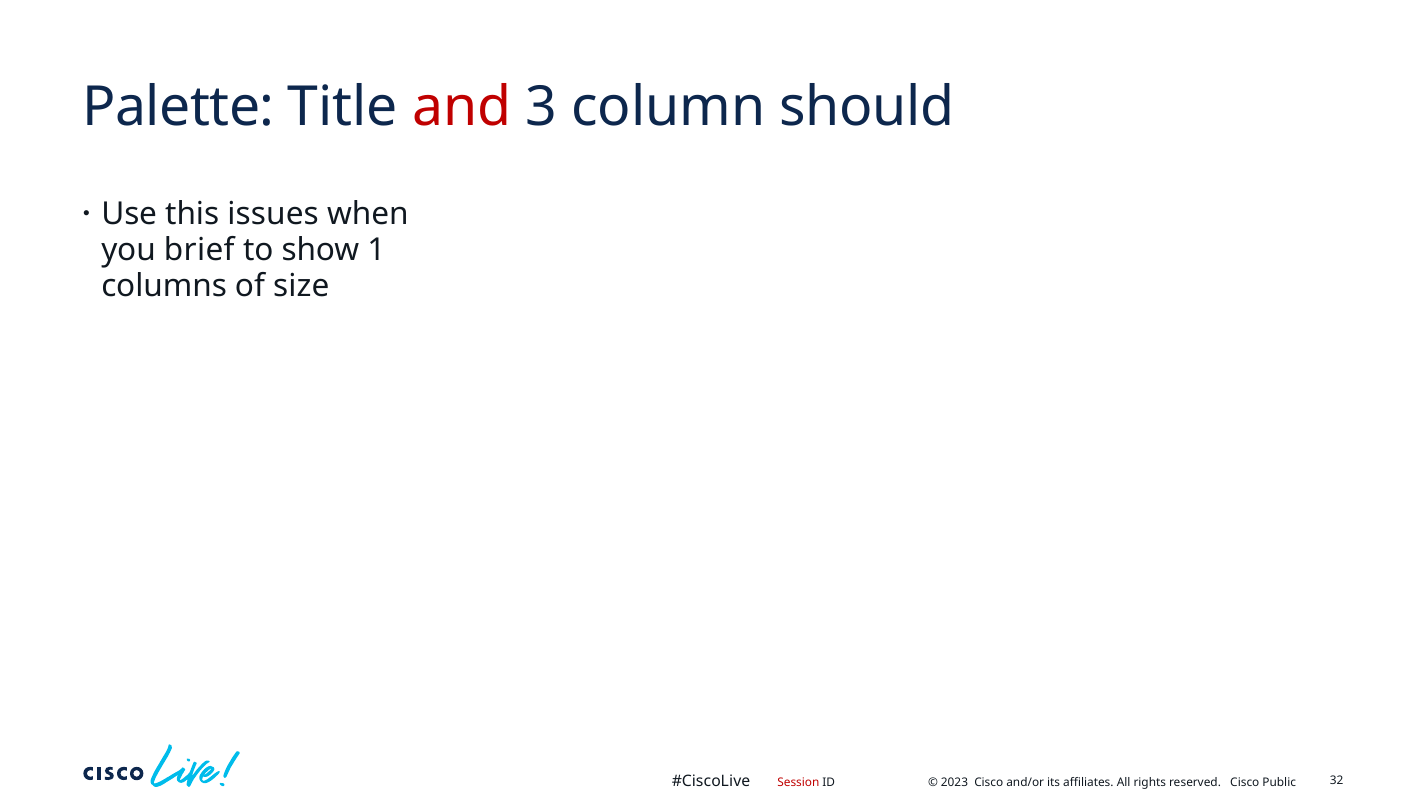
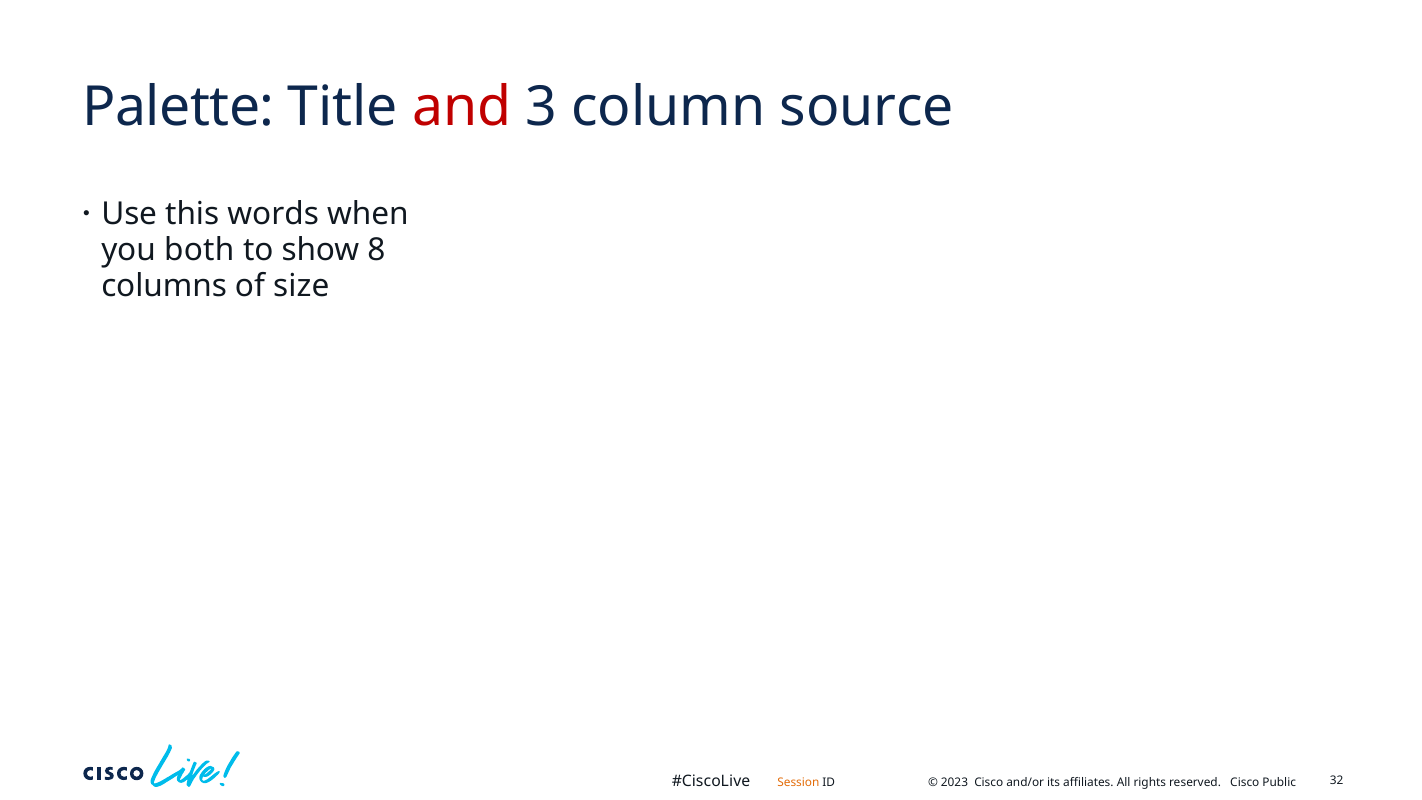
should: should -> source
issues: issues -> words
brief: brief -> both
1: 1 -> 8
Session colour: red -> orange
